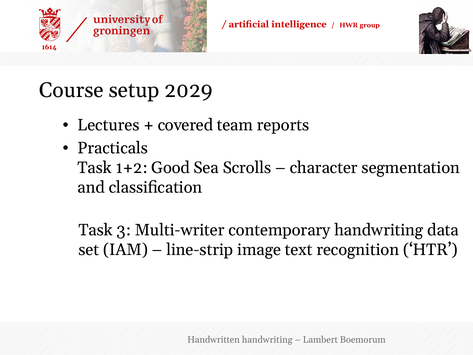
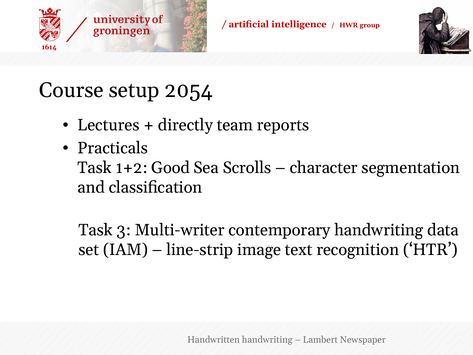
2029: 2029 -> 2054
covered: covered -> directly
Boemorum: Boemorum -> Newspaper
